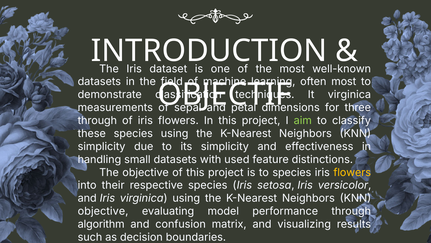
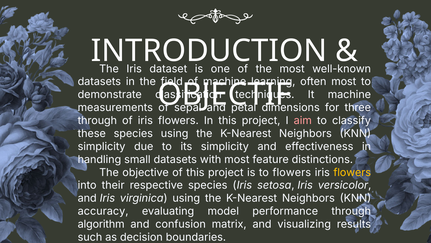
It virginica: virginica -> machine
aim colour: light green -> pink
with used: used -> most
to species: species -> flowers
objective at (103, 211): objective -> accuracy
